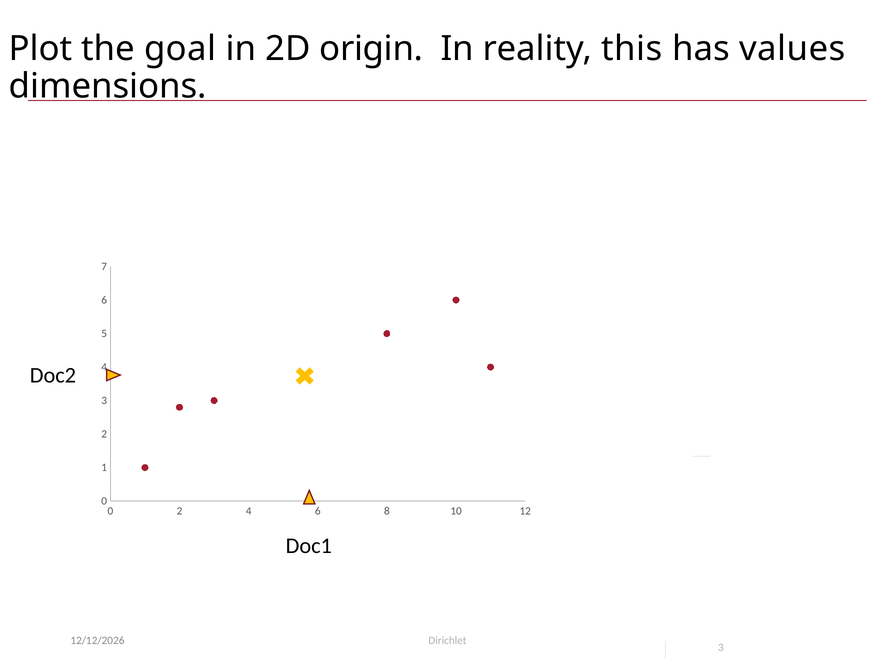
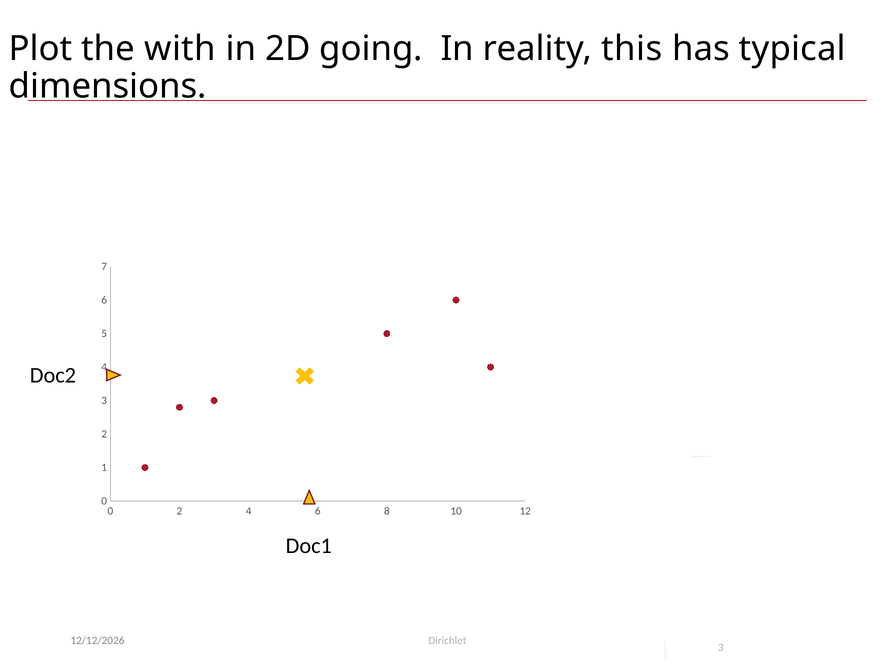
goal: goal -> with
origin: origin -> going
values: values -> typical
